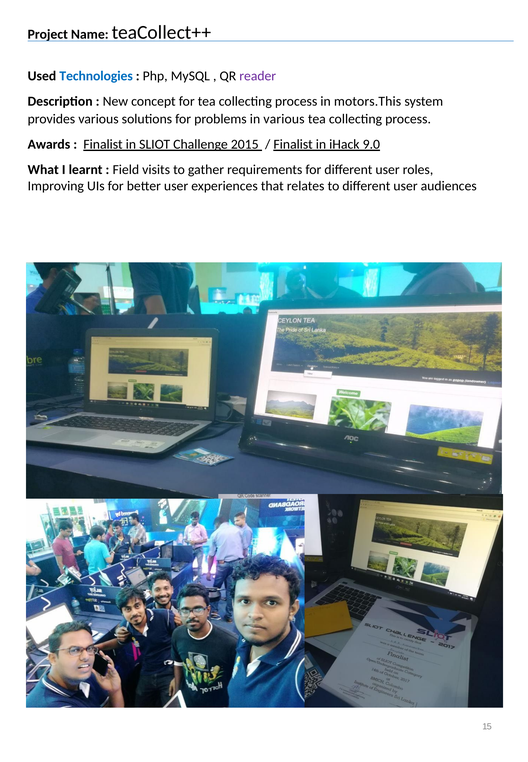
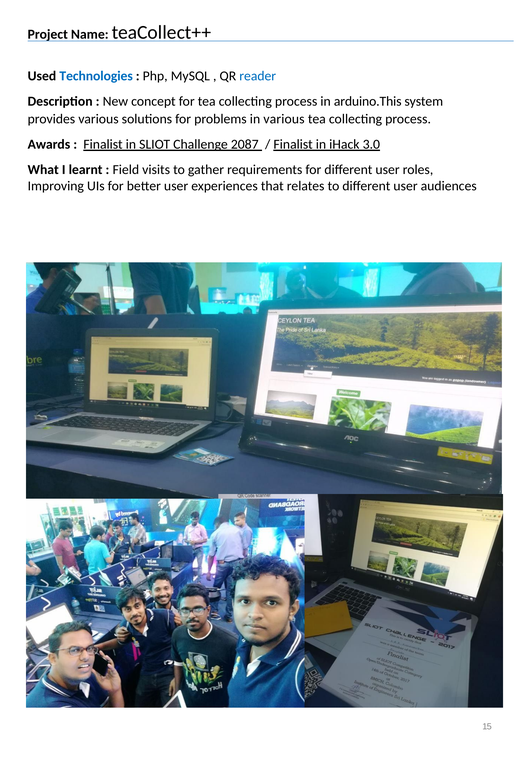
reader colour: purple -> blue
motors.This: motors.This -> arduino.This
2015: 2015 -> 2087
9.0: 9.0 -> 3.0
